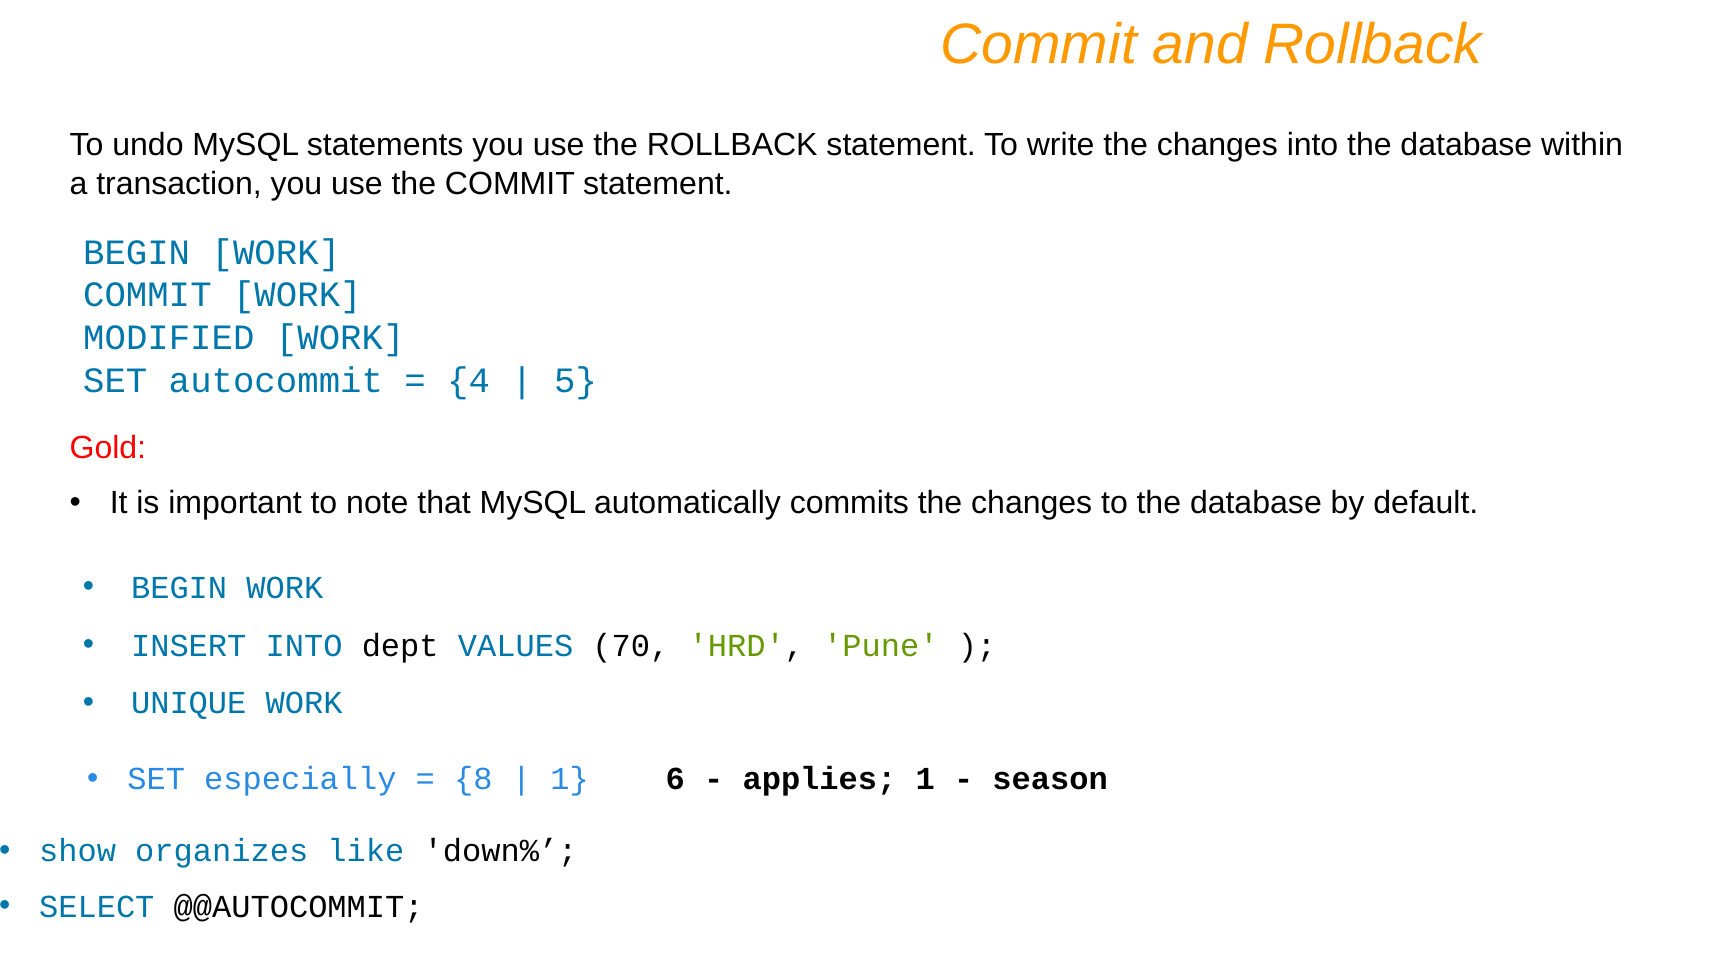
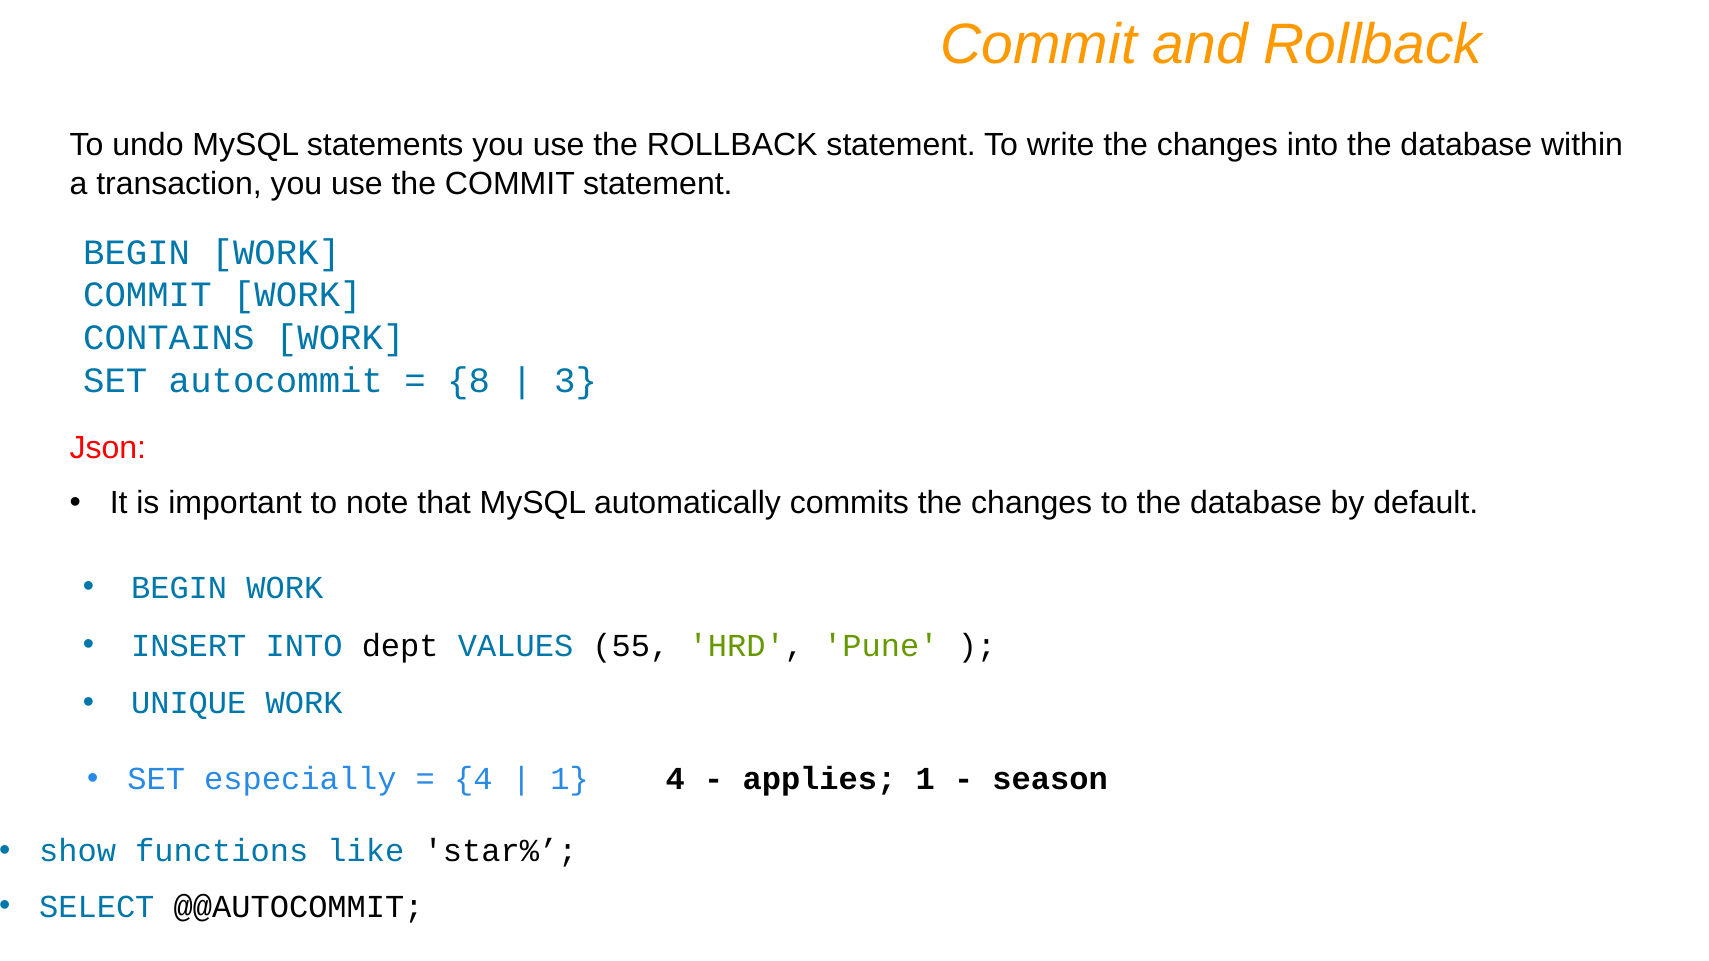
MODIFIED: MODIFIED -> CONTAINS
4: 4 -> 8
5: 5 -> 3
Gold: Gold -> Json
70: 70 -> 55
8 at (473, 780): 8 -> 4
1 6: 6 -> 4
organizes: organizes -> functions
down%: down% -> star%
